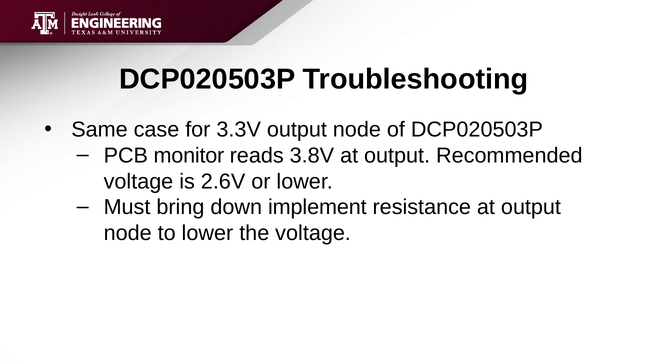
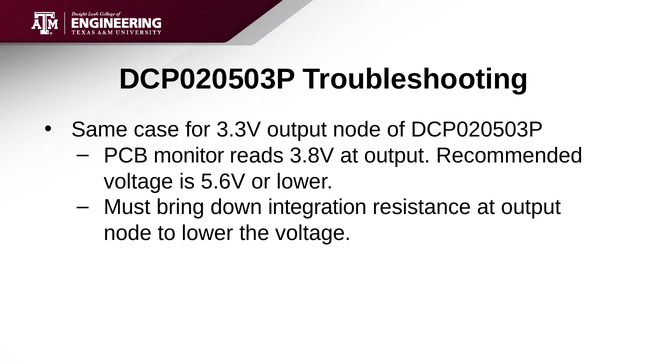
2.6V: 2.6V -> 5.6V
implement: implement -> integration
